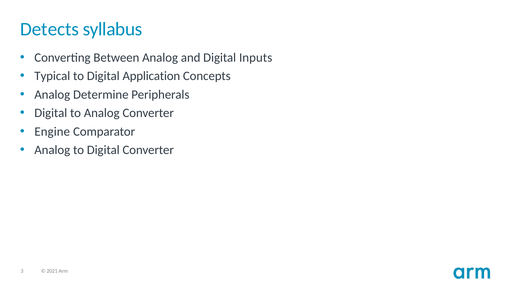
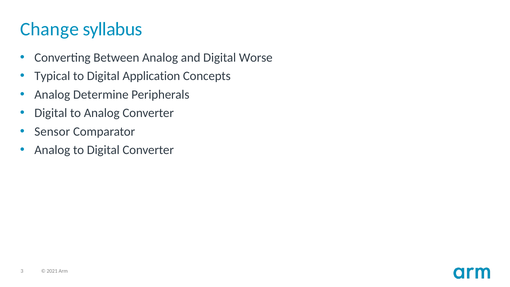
Detects: Detects -> Change
Inputs: Inputs -> Worse
Engine: Engine -> Sensor
